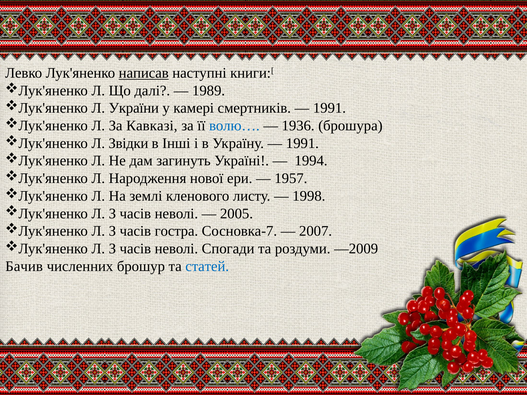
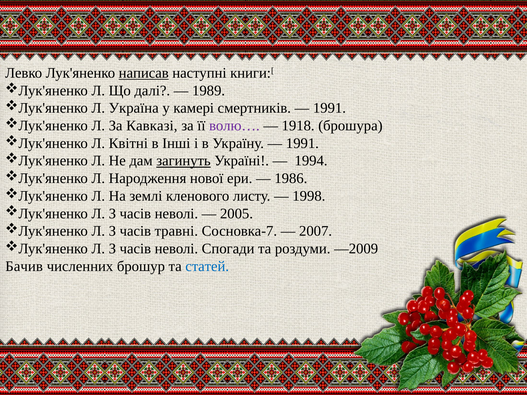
України: України -> Україна
волю… colour: blue -> purple
1936: 1936 -> 1918
Звідки: Звідки -> Квітні
загинуть underline: none -> present
1957: 1957 -> 1986
гостра: гостра -> травні
